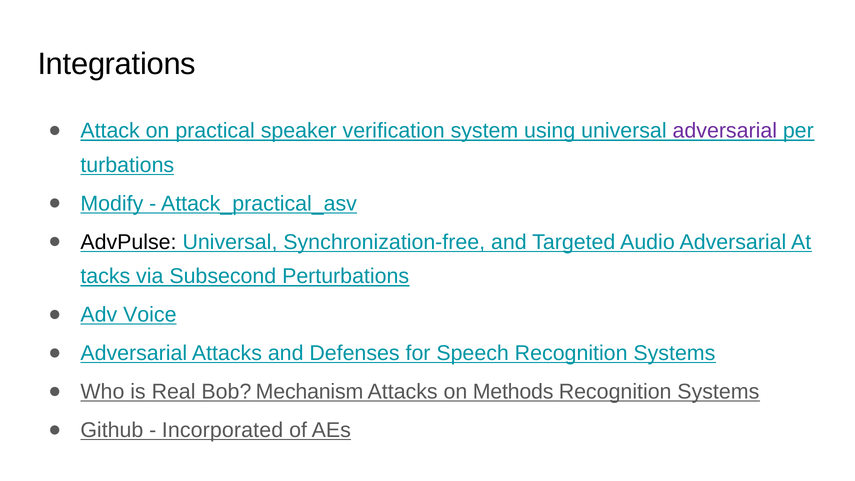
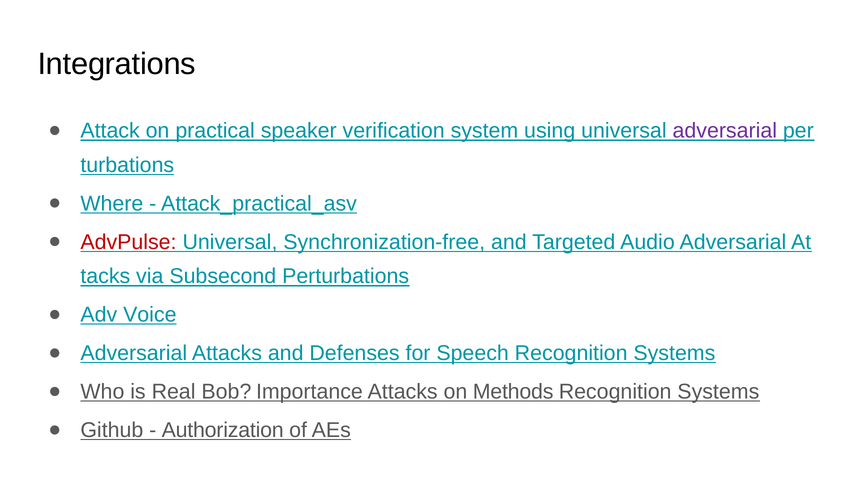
Modify: Modify -> Where
AdvPulse colour: black -> red
Mechanism: Mechanism -> Importance
Incorporated: Incorporated -> Authorization
